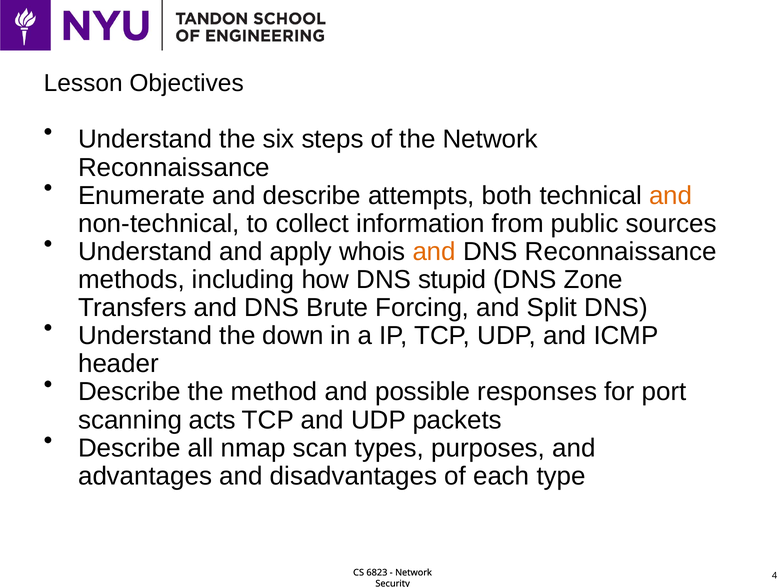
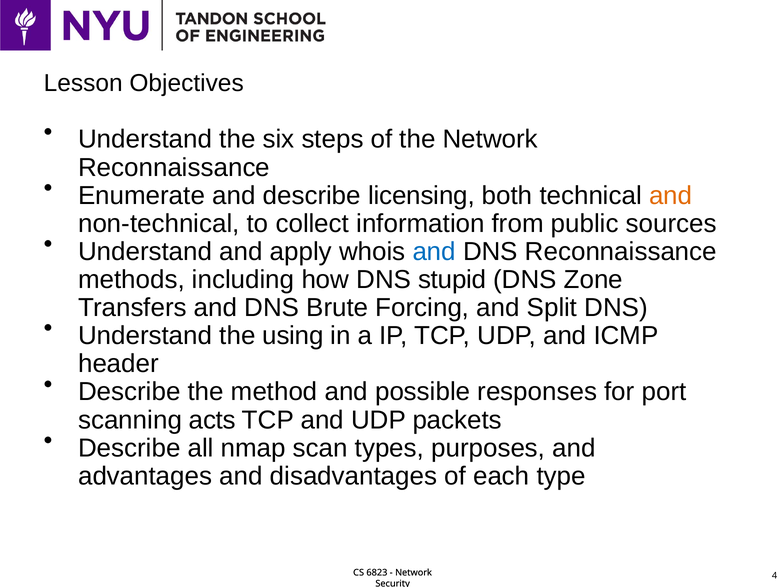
attempts: attempts -> licensing
and at (434, 252) colour: orange -> blue
down: down -> using
